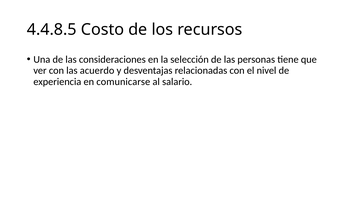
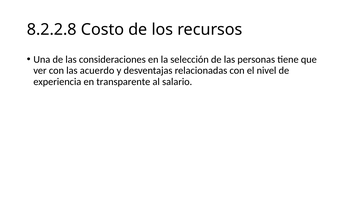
4.4.8.5: 4.4.8.5 -> 8.2.2.8
comunicarse: comunicarse -> transparente
